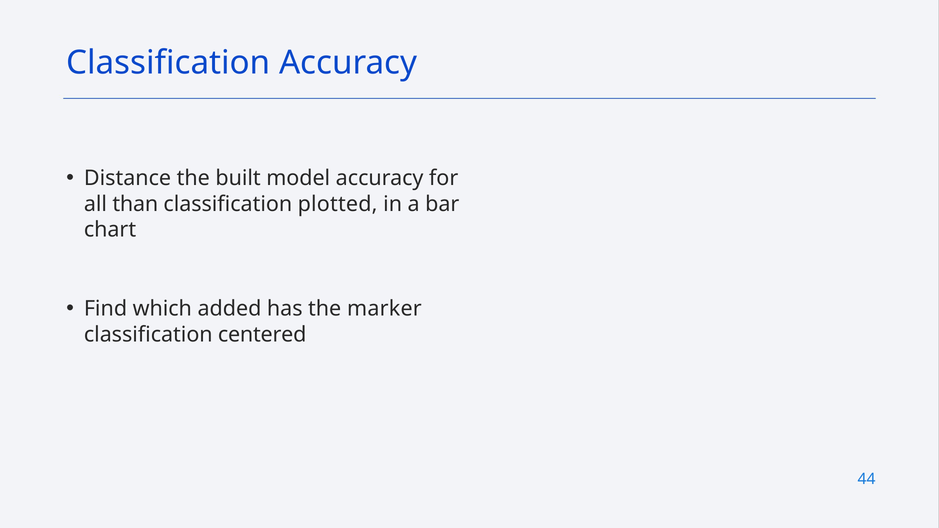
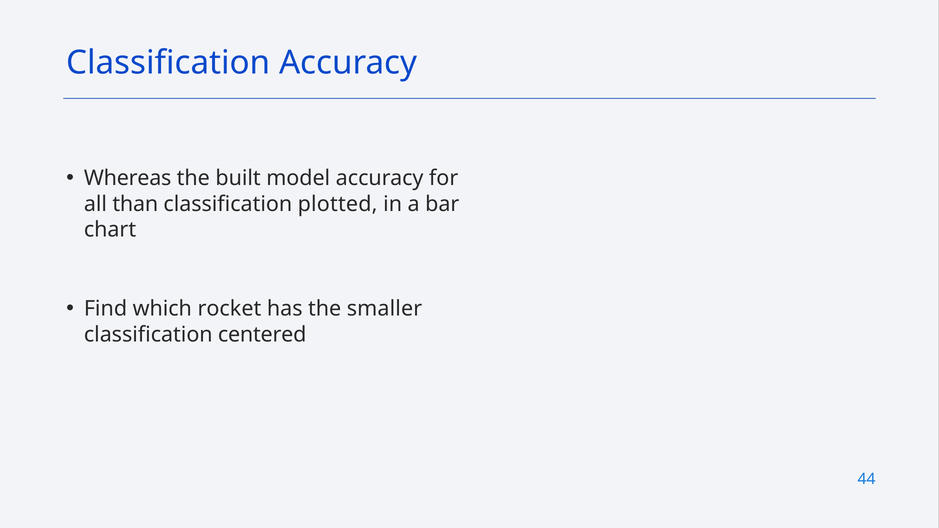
Distance: Distance -> Whereas
added: added -> rocket
marker: marker -> smaller
